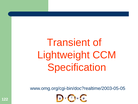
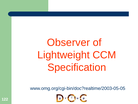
Transient: Transient -> Observer
